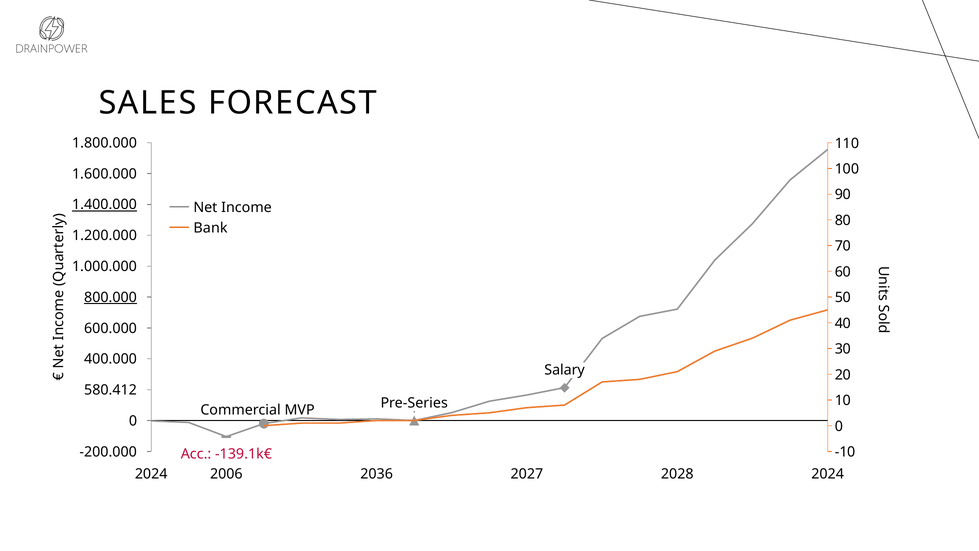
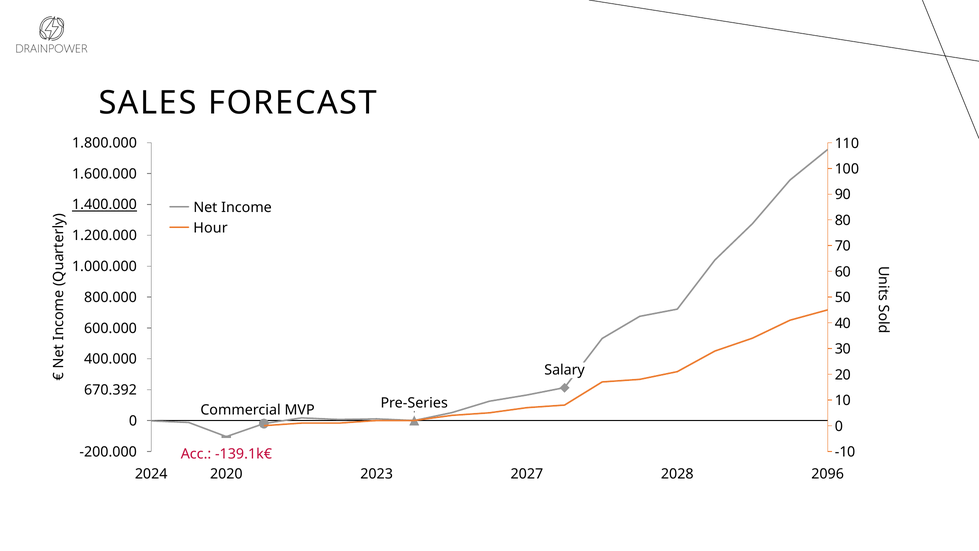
Bank: Bank -> Hour
800.000 underline: present -> none
580.412: 580.412 -> 670.392
2006: 2006 -> 2020
2036: 2036 -> 2023
2028 2024: 2024 -> 2096
